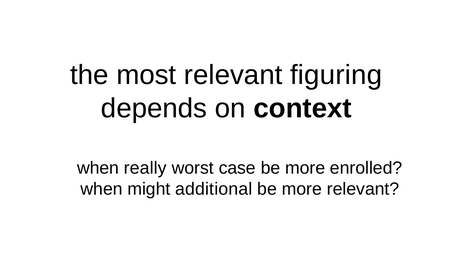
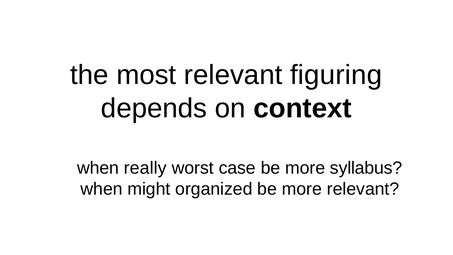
enrolled: enrolled -> syllabus
additional: additional -> organized
